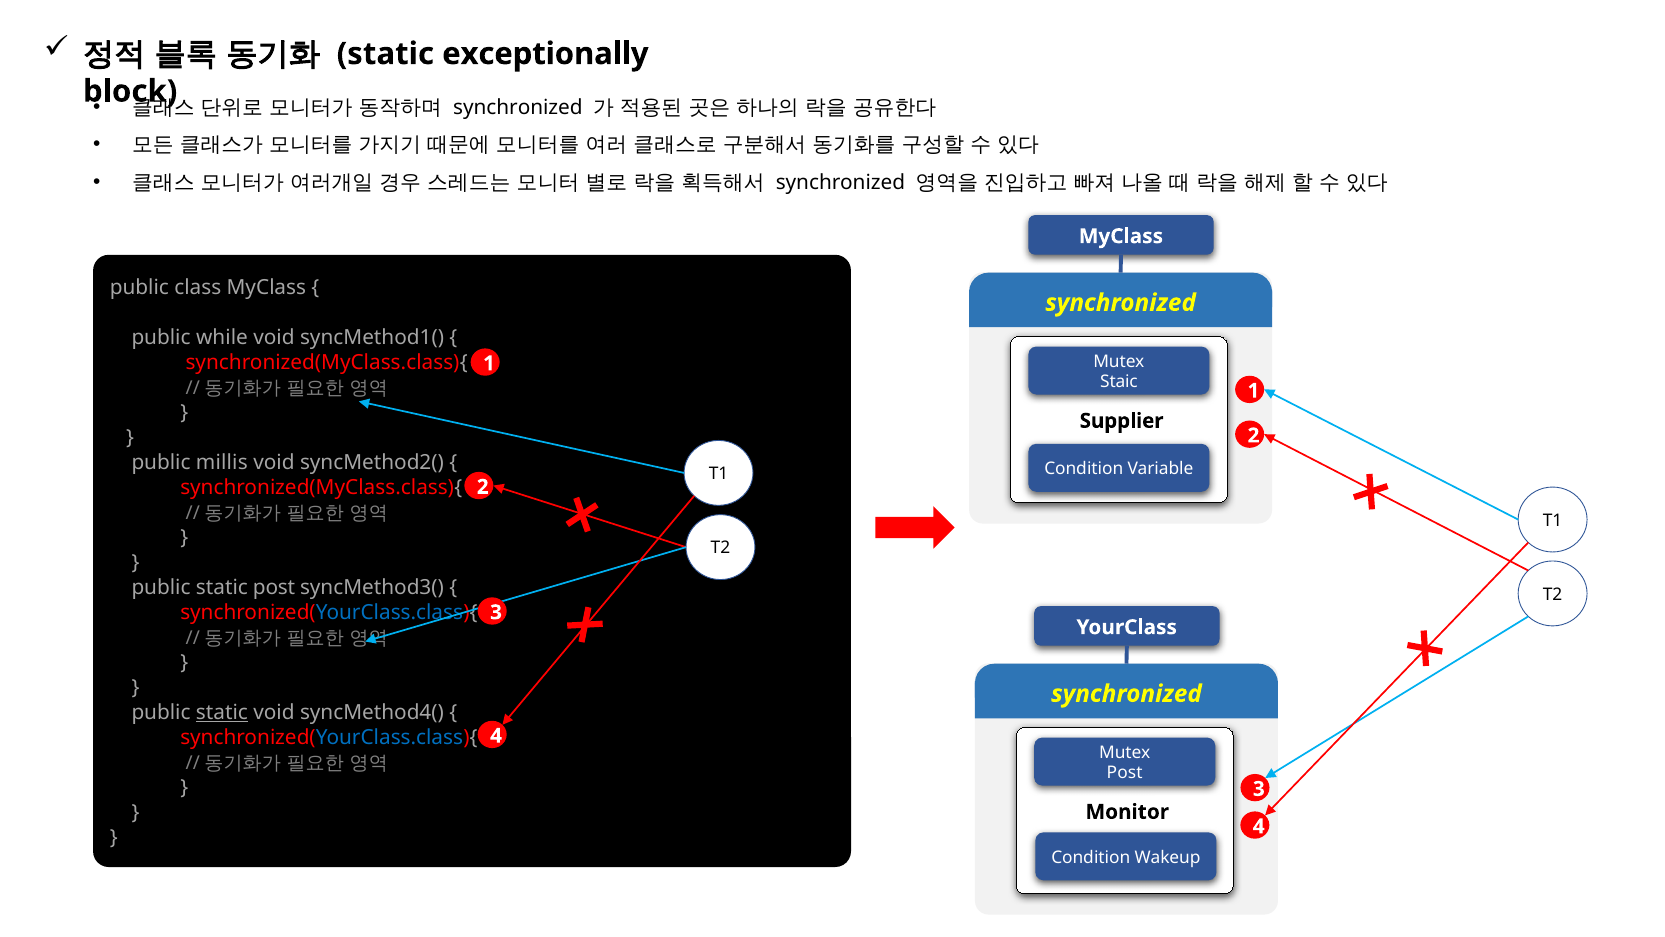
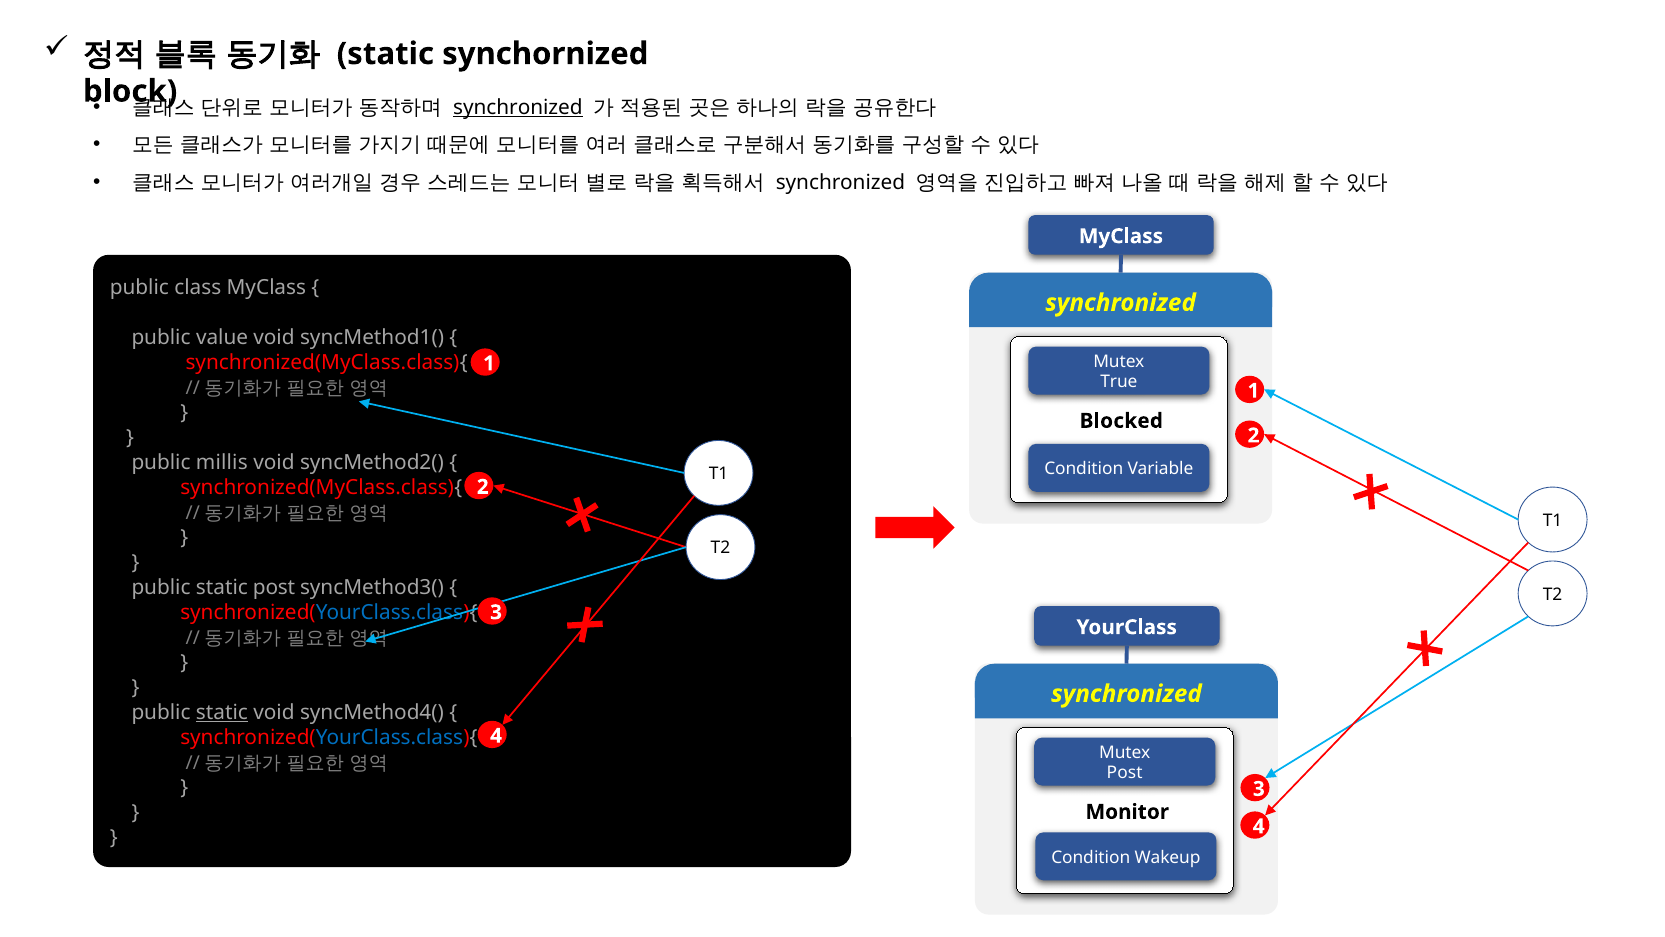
exceptionally: exceptionally -> synchornized
synchronized at (518, 107) underline: none -> present
while: while -> value
Staic: Staic -> True
Supplier: Supplier -> Blocked
